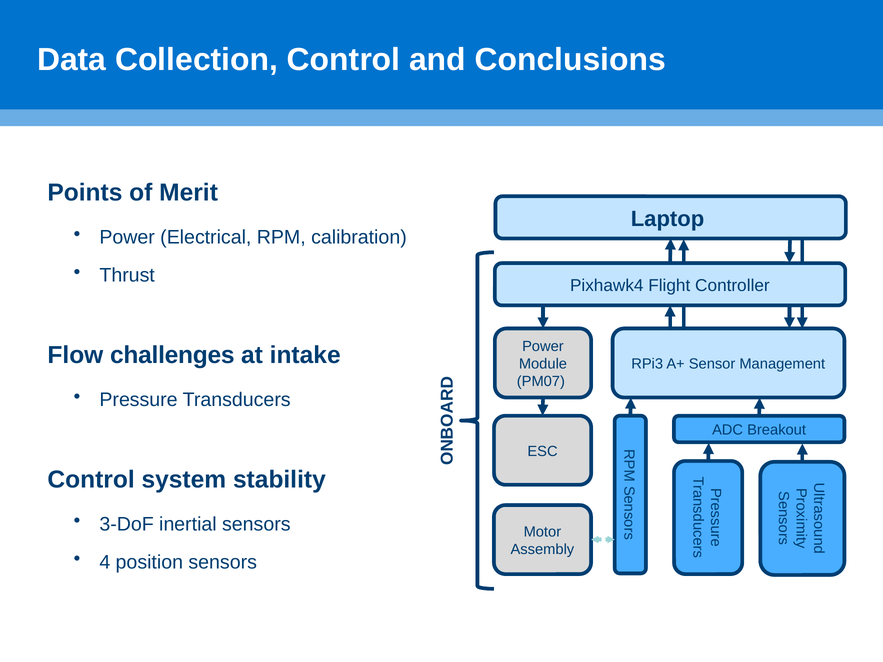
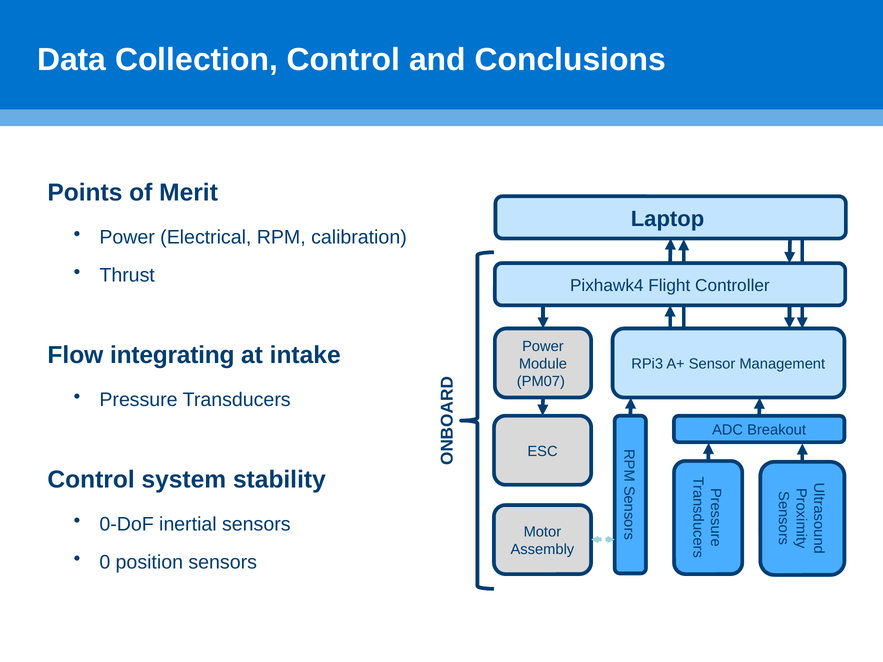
challenges: challenges -> integrating
3-DoF: 3-DoF -> 0-DoF
4: 4 -> 0
